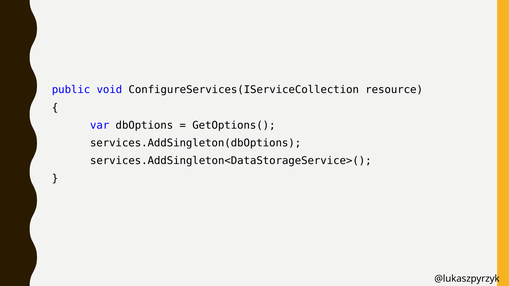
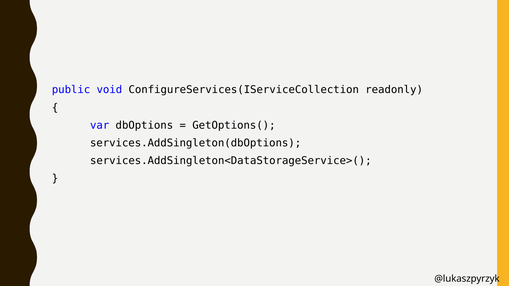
resource: resource -> readonly
